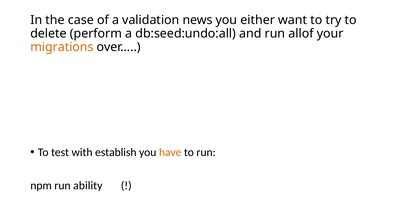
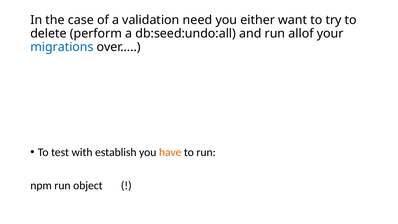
news: news -> need
migrations colour: orange -> blue
ability: ability -> object
